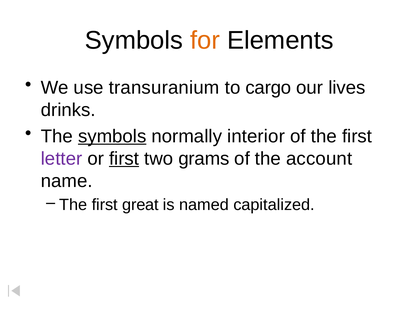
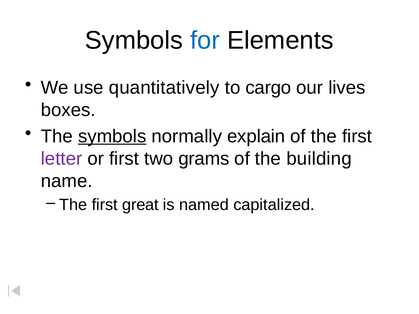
for colour: orange -> blue
transuranium: transuranium -> quantitatively
drinks: drinks -> boxes
interior: interior -> explain
first at (124, 159) underline: present -> none
account: account -> building
